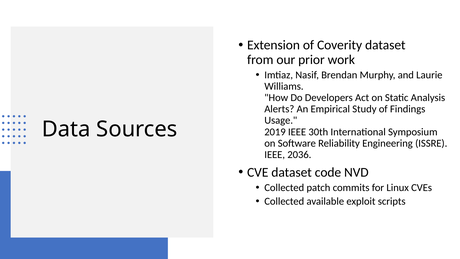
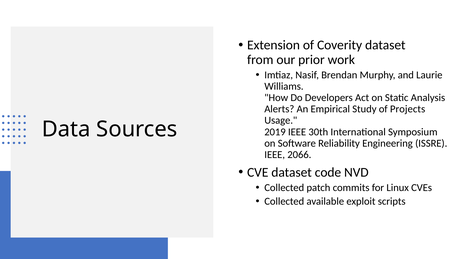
Findings: Findings -> Projects
2036: 2036 -> 2066
